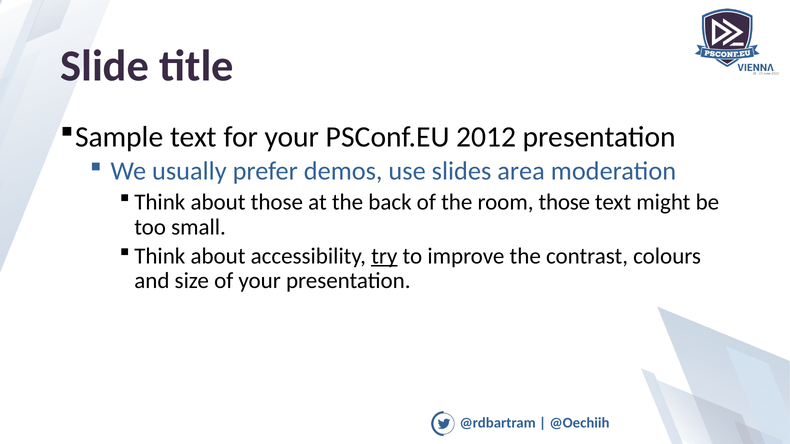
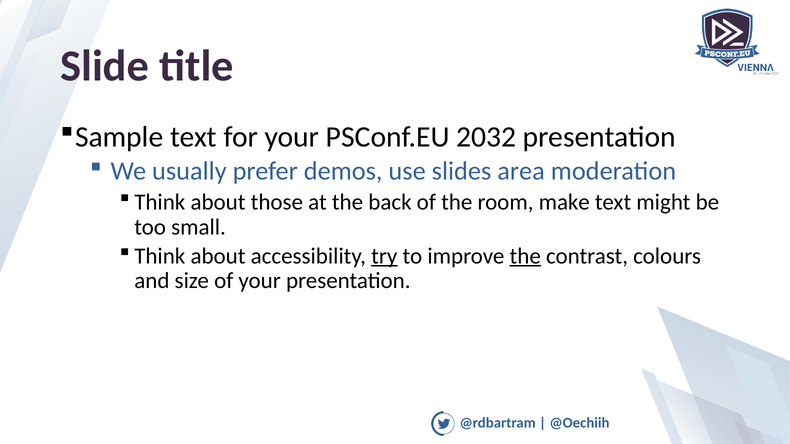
2012: 2012 -> 2032
room those: those -> make
the at (525, 256) underline: none -> present
